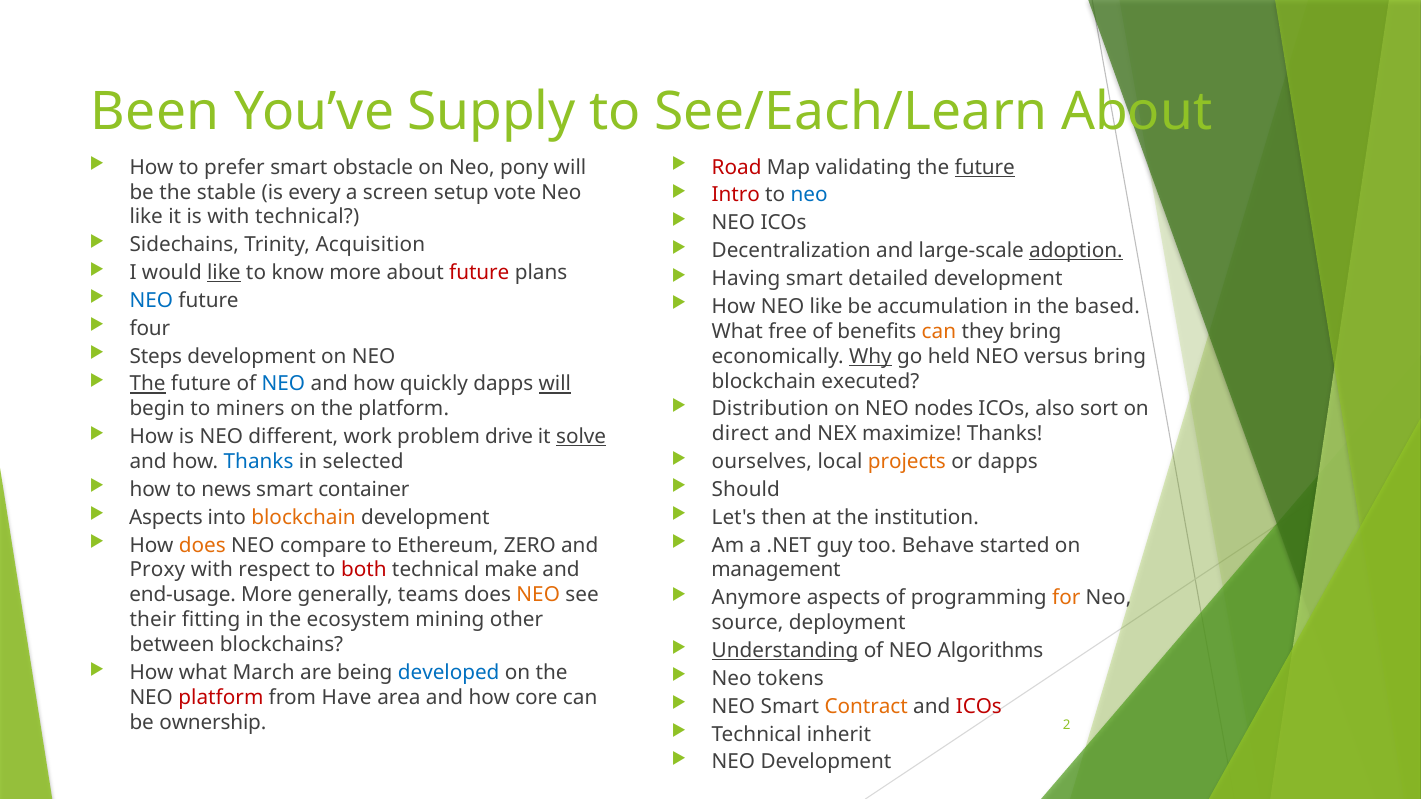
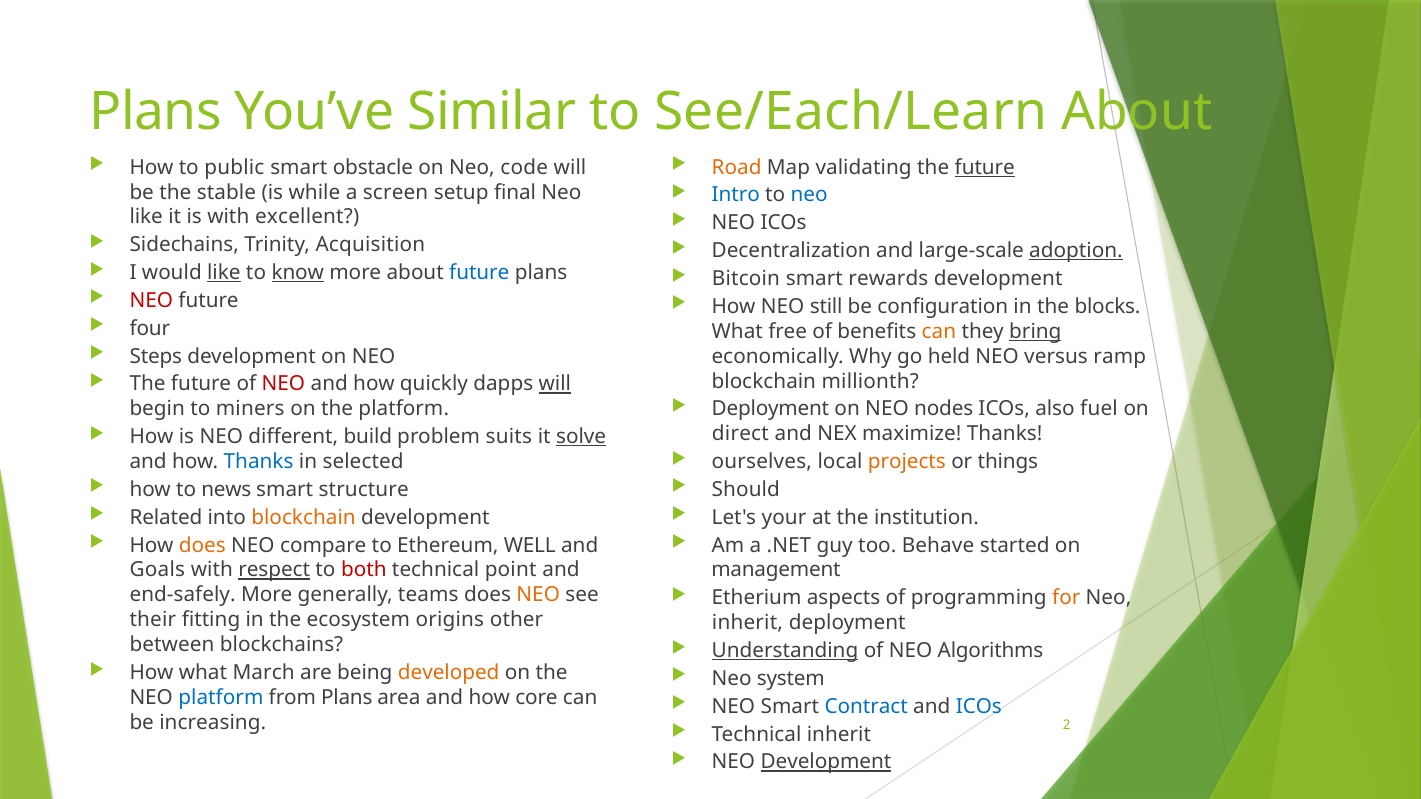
Been at (155, 112): Been -> Plans
Supply: Supply -> Similar
prefer: prefer -> public
pony: pony -> code
Road colour: red -> orange
Intro colour: red -> blue
every: every -> while
vote: vote -> final
with technical: technical -> excellent
know underline: none -> present
future at (479, 273) colour: red -> blue
Having: Having -> Bitcoin
detailed: detailed -> rewards
NEO at (151, 301) colour: blue -> red
How NEO like: like -> still
accumulation: accumulation -> configuration
based: based -> blocks
bring at (1035, 332) underline: none -> present
Why underline: present -> none
versus bring: bring -> ramp
The at (148, 384) underline: present -> none
NEO at (283, 384) colour: blue -> red
executed: executed -> millionth
Distribution at (770, 409): Distribution -> Deployment
sort: sort -> fuel
work: work -> build
drive: drive -> suits
or dapps: dapps -> things
container: container -> structure
Aspects at (166, 518): Aspects -> Related
then: then -> your
ZERO: ZERO -> WELL
Proxy: Proxy -> Goals
respect underline: none -> present
make: make -> point
Anymore: Anymore -> Etherium
end-usage: end-usage -> end-safely
mining: mining -> origins
source at (748, 623): source -> inherit
developed colour: blue -> orange
tokens: tokens -> system
platform at (221, 698) colour: red -> blue
from Have: Have -> Plans
Contract colour: orange -> blue
ICOs at (979, 707) colour: red -> blue
ownership: ownership -> increasing
Development at (826, 762) underline: none -> present
